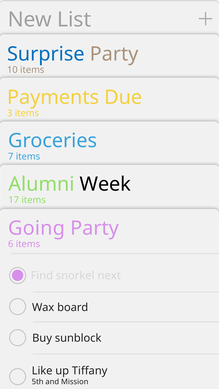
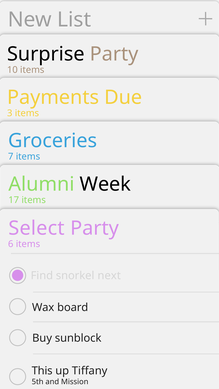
Surprise colour: blue -> black
Going: Going -> Select
Like: Like -> This
